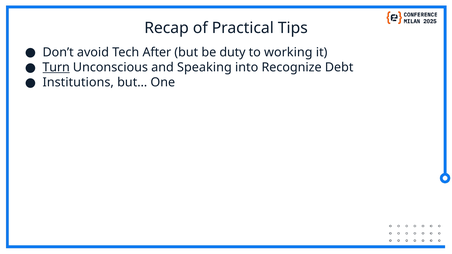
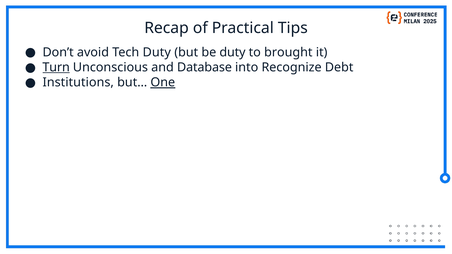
Tech After: After -> Duty
working: working -> brought
Speaking: Speaking -> Database
One underline: none -> present
